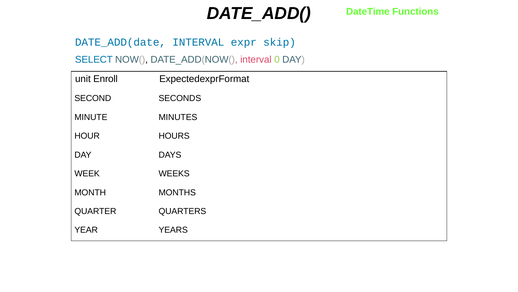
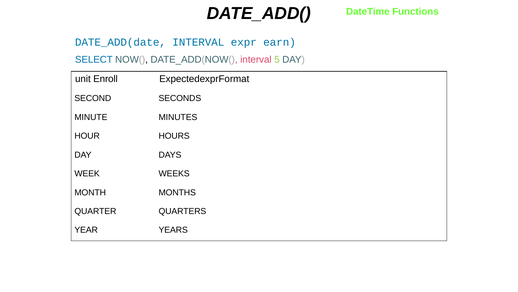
skip: skip -> earn
0: 0 -> 5
